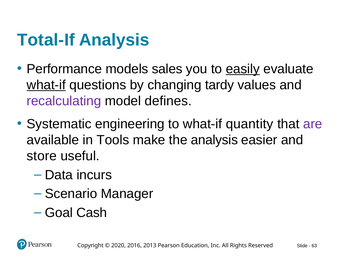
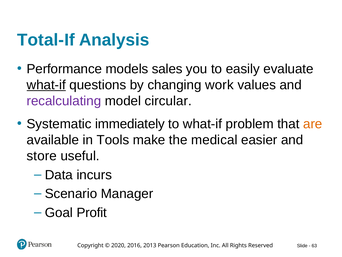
easily underline: present -> none
tardy: tardy -> work
defines: defines -> circular
engineering: engineering -> immediately
quantity: quantity -> problem
are colour: purple -> orange
the analysis: analysis -> medical
Cash: Cash -> Profit
